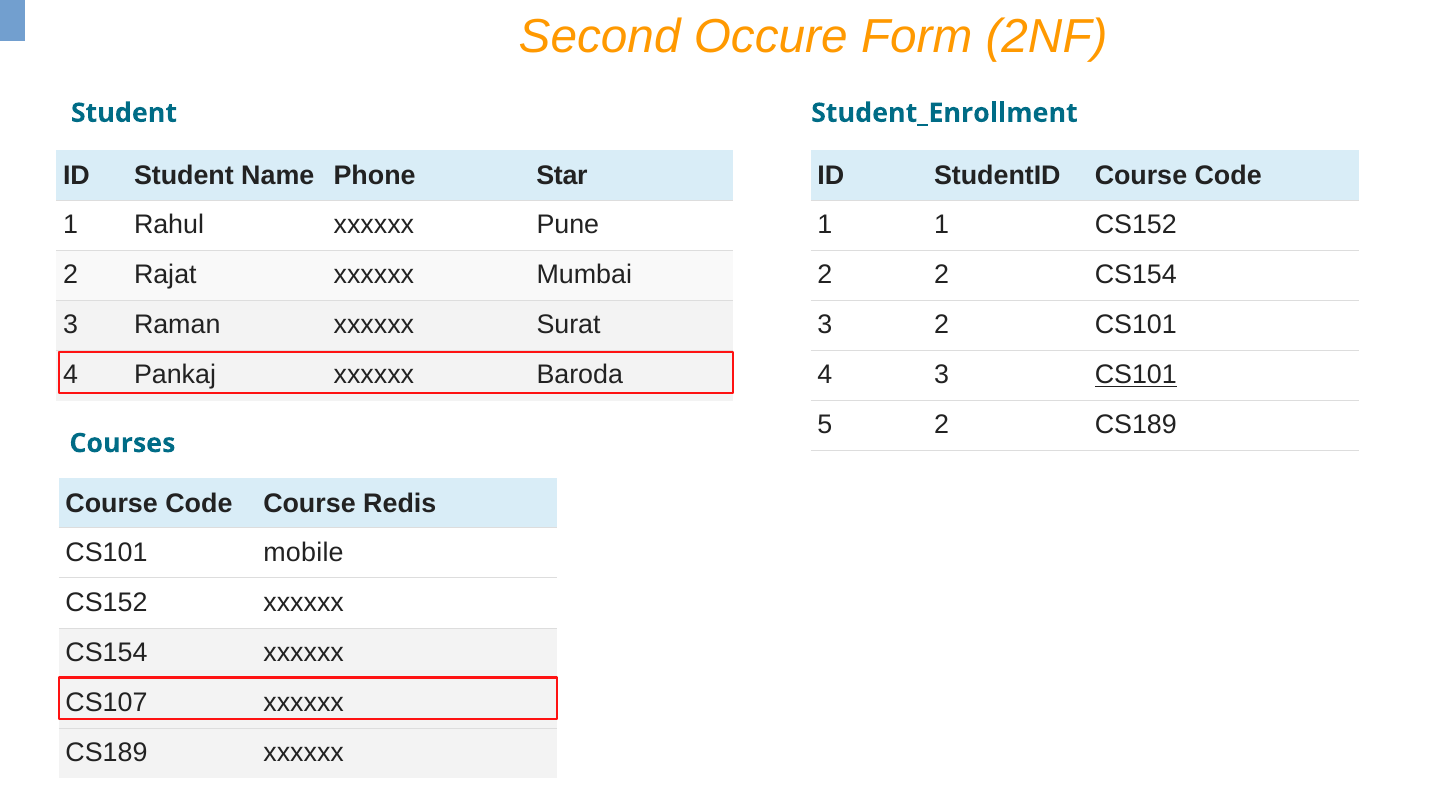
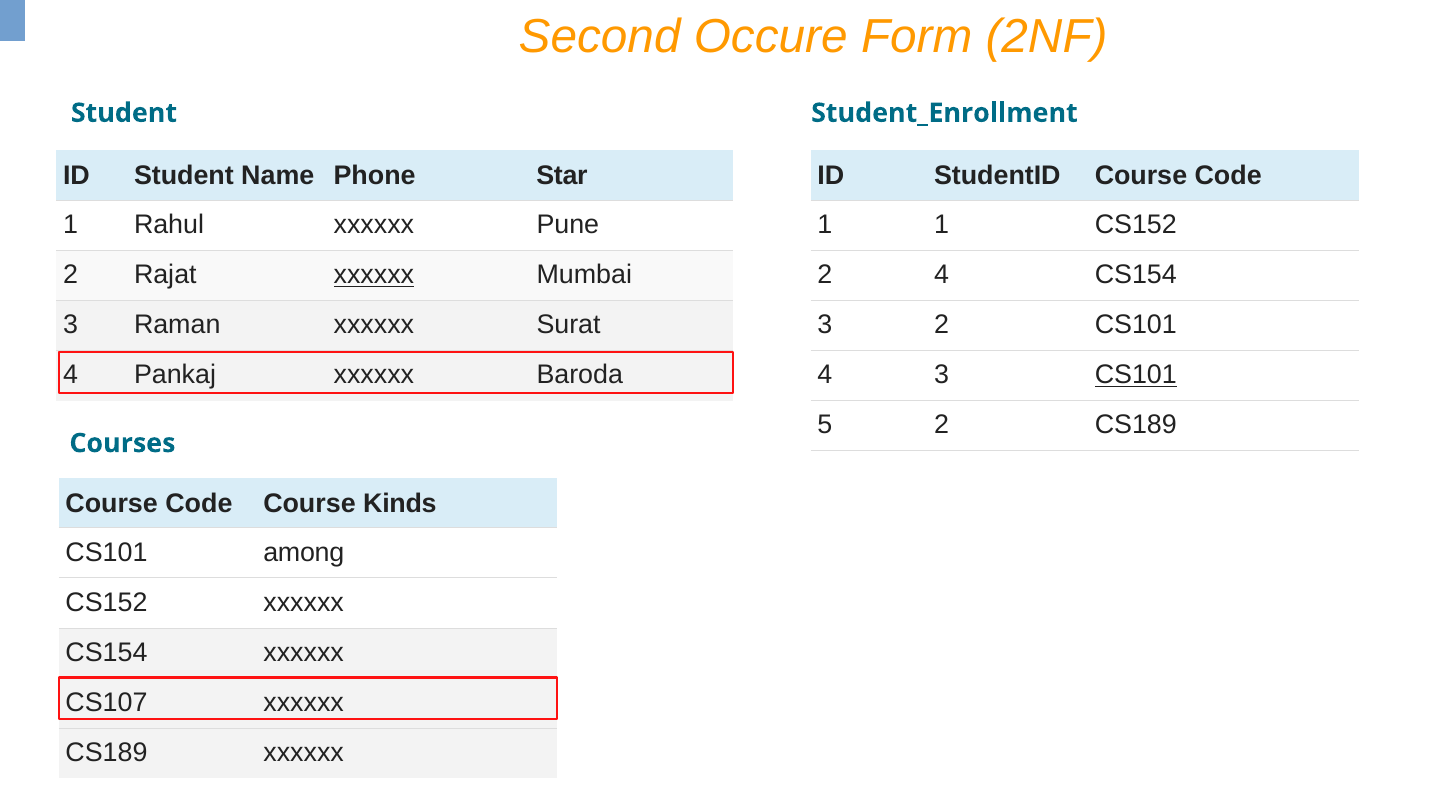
xxxxxx at (374, 275) underline: none -> present
2 2: 2 -> 4
Redis: Redis -> Kinds
mobile: mobile -> among
